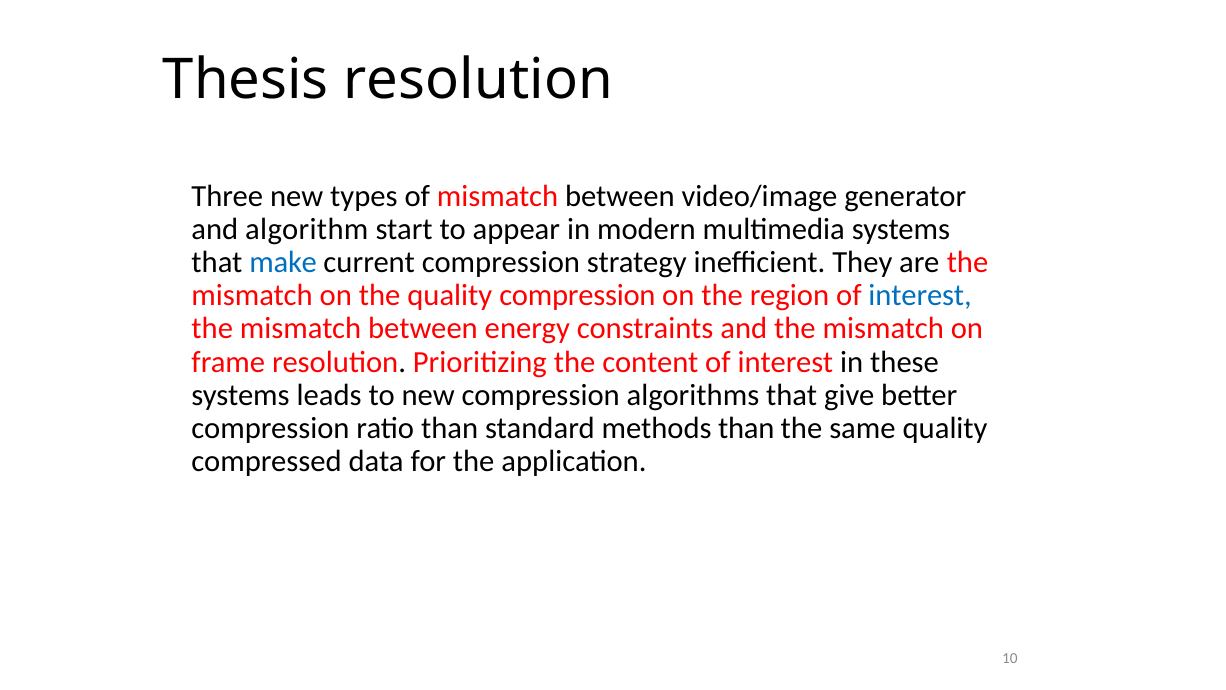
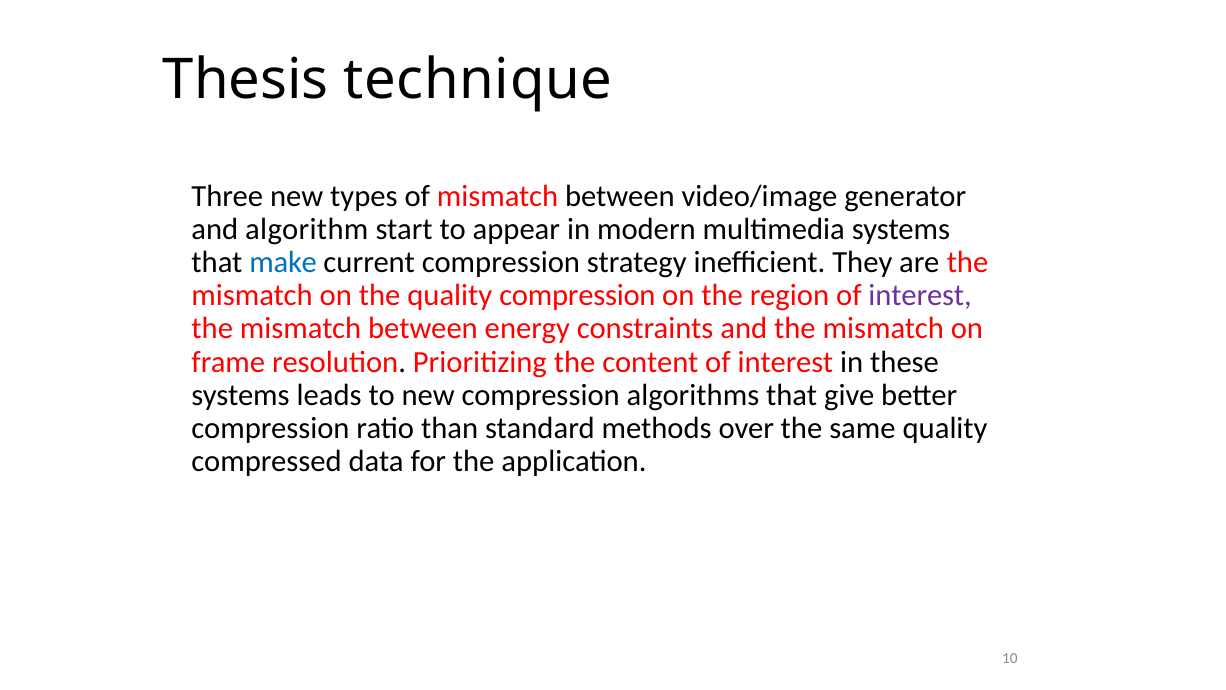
Thesis resolution: resolution -> technique
interest at (920, 296) colour: blue -> purple
methods than: than -> over
